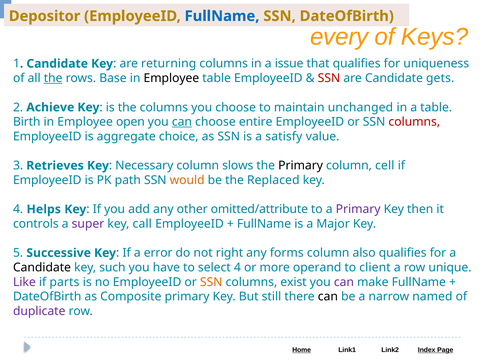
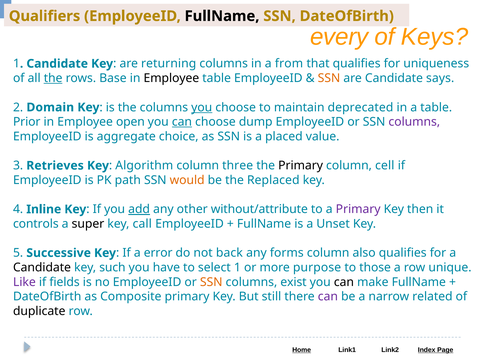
Depositor: Depositor -> Qualifiers
FullName at (222, 16) colour: blue -> black
issue: issue -> from
SSN at (329, 78) colour: red -> orange
gets: gets -> says
Achieve: Achieve -> Domain
you at (202, 107) underline: none -> present
unchanged: unchanged -> deprecated
Birth: Birth -> Prior
entire: entire -> dump
columns at (414, 122) colour: red -> purple
satisfy: satisfy -> placed
Necessary: Necessary -> Algorithm
slows: slows -> three
Helps: Helps -> Inline
add underline: none -> present
omitted/attribute: omitted/attribute -> without/attribute
super colour: purple -> black
Major: Major -> Unset
right: right -> back
select 4: 4 -> 1
operand: operand -> purpose
client: client -> those
parts: parts -> fields
can at (344, 282) colour: purple -> black
can at (328, 296) colour: black -> purple
named: named -> related
duplicate colour: purple -> black
